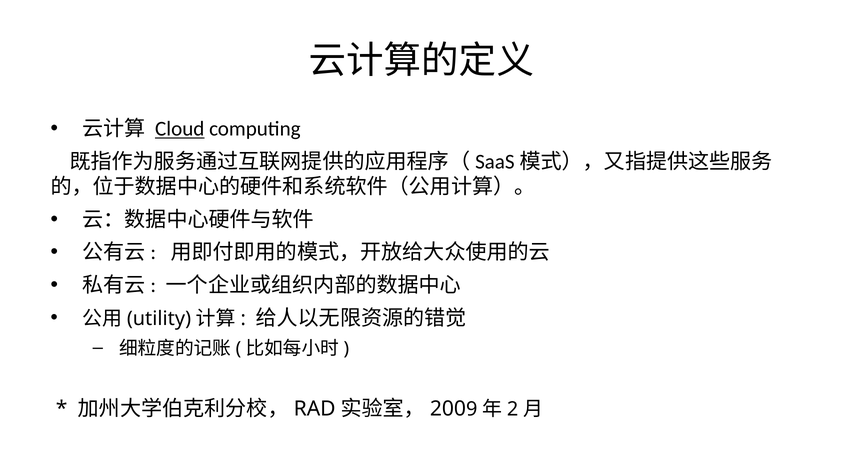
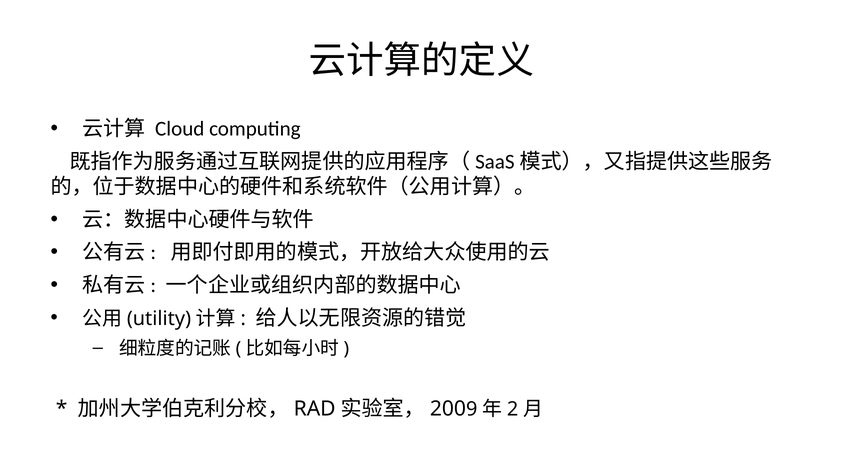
Cloud underline: present -> none
